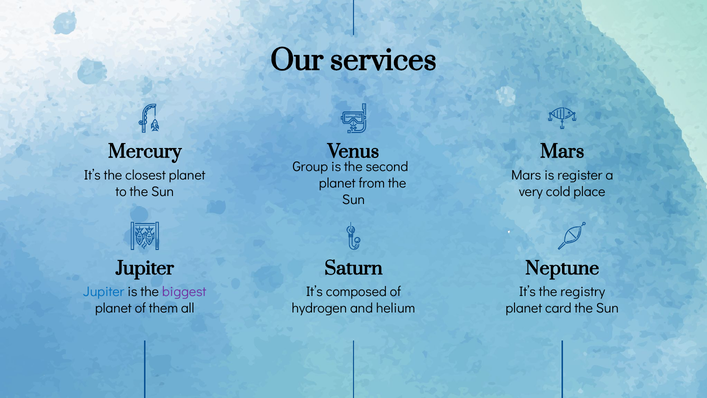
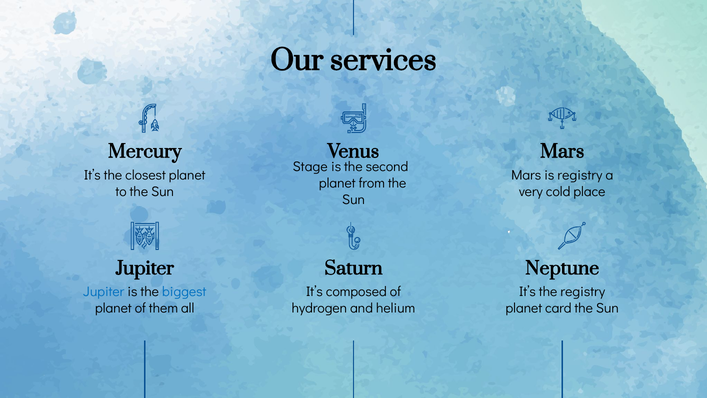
Group: Group -> Stage
is register: register -> registry
biggest colour: purple -> blue
